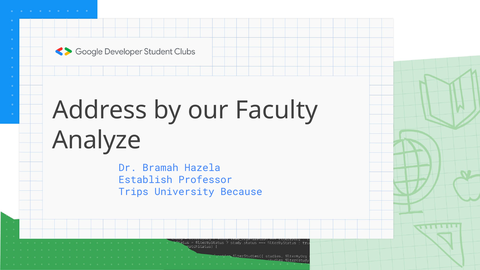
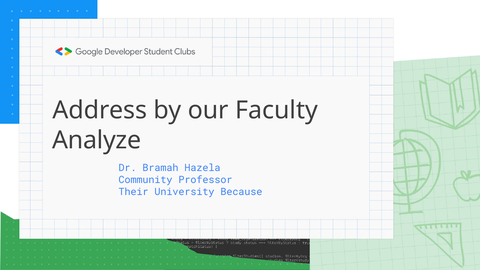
Establish: Establish -> Community
Trips: Trips -> Their
